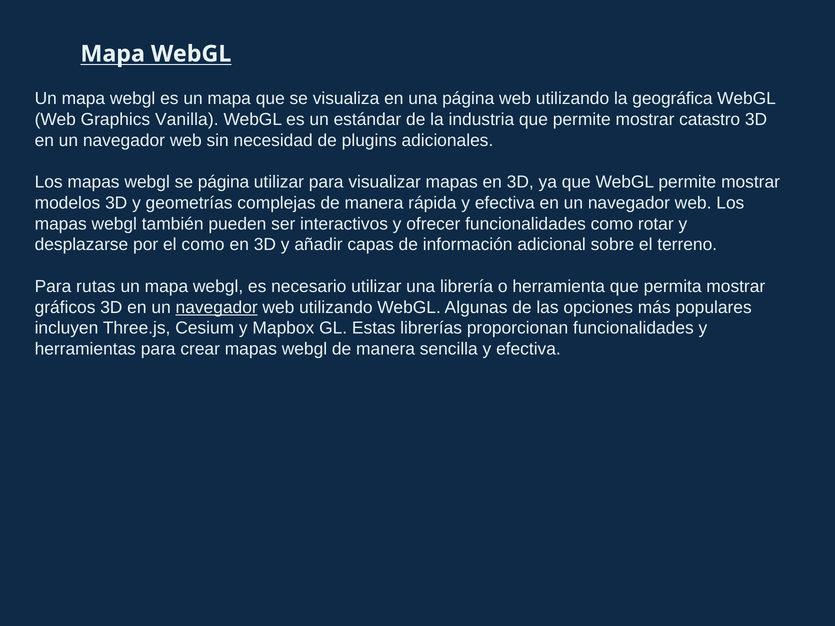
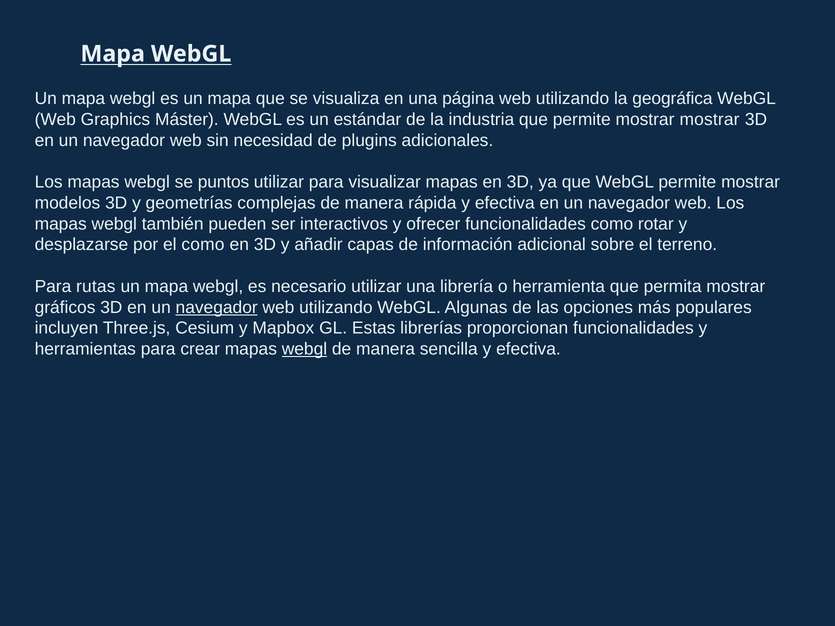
Vanilla: Vanilla -> Máster
mostrar catastro: catastro -> mostrar
se página: página -> puntos
webgl at (304, 349) underline: none -> present
